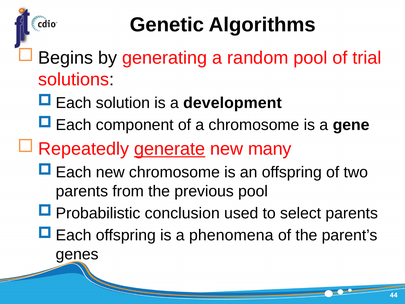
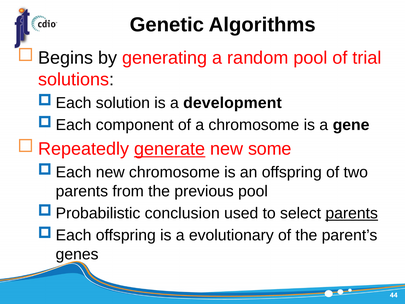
many: many -> some
parents at (352, 213) underline: none -> present
phenomena: phenomena -> evolutionary
